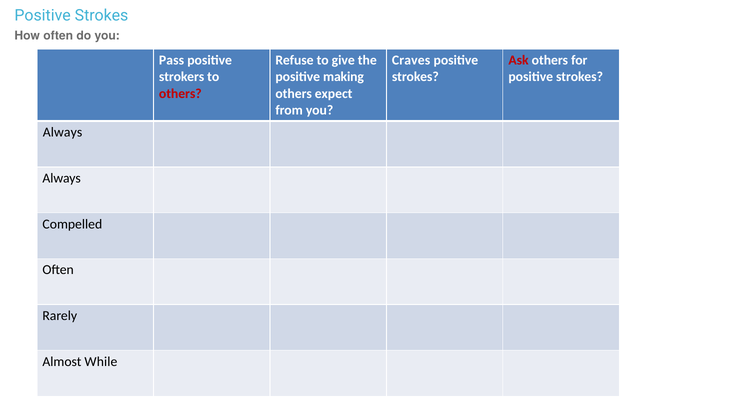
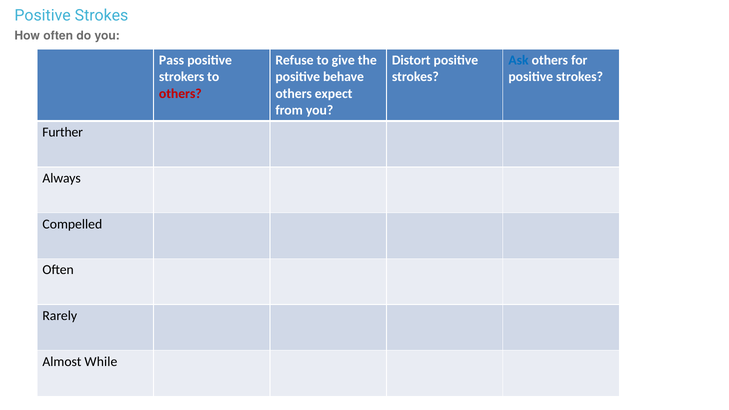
Craves: Craves -> Distort
Ask colour: red -> blue
making: making -> behave
Always at (63, 132): Always -> Further
